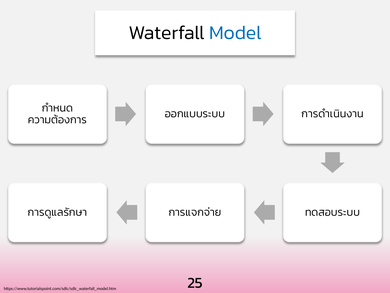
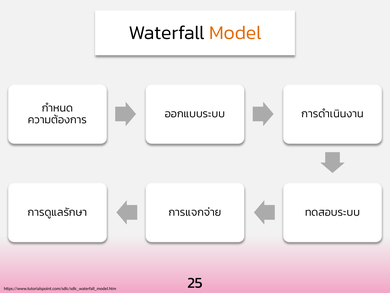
Model colour: blue -> orange
